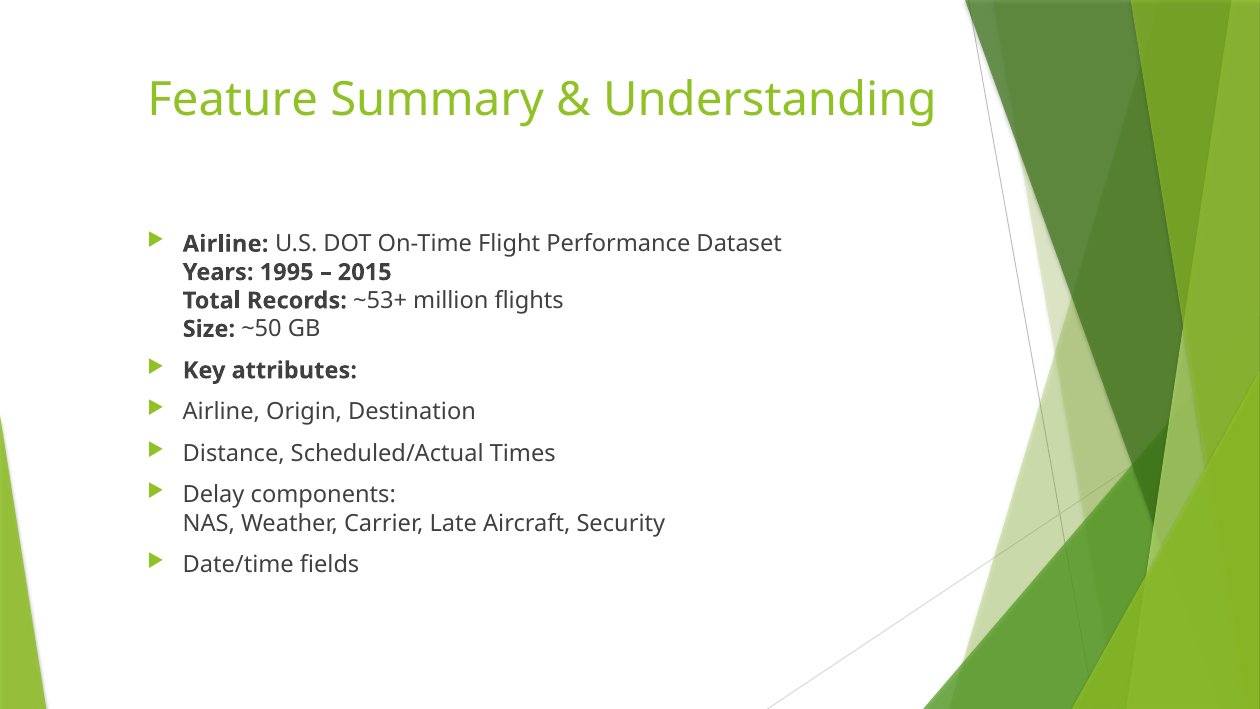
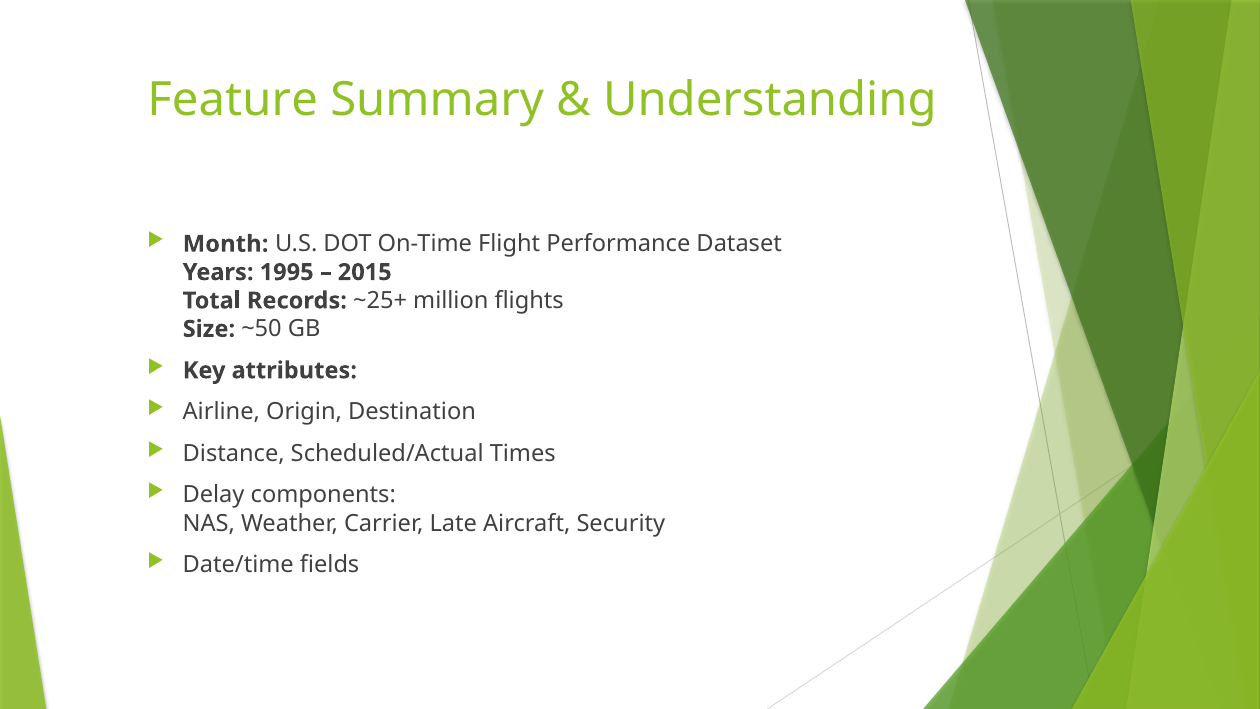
Airline at (226, 244): Airline -> Month
~53+: ~53+ -> ~25+
